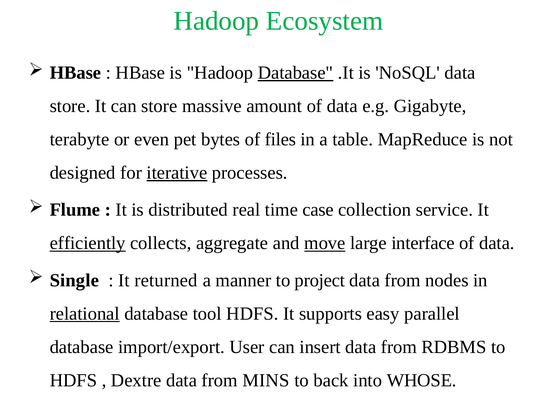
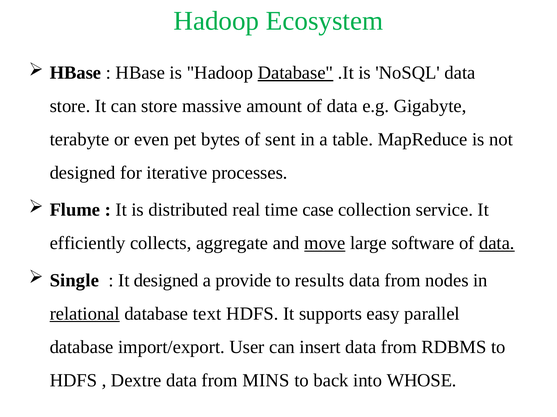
files: files -> sent
iterative underline: present -> none
efficiently underline: present -> none
interface: interface -> software
data at (497, 244) underline: none -> present
It returned: returned -> designed
manner: manner -> provide
project: project -> results
tool: tool -> text
